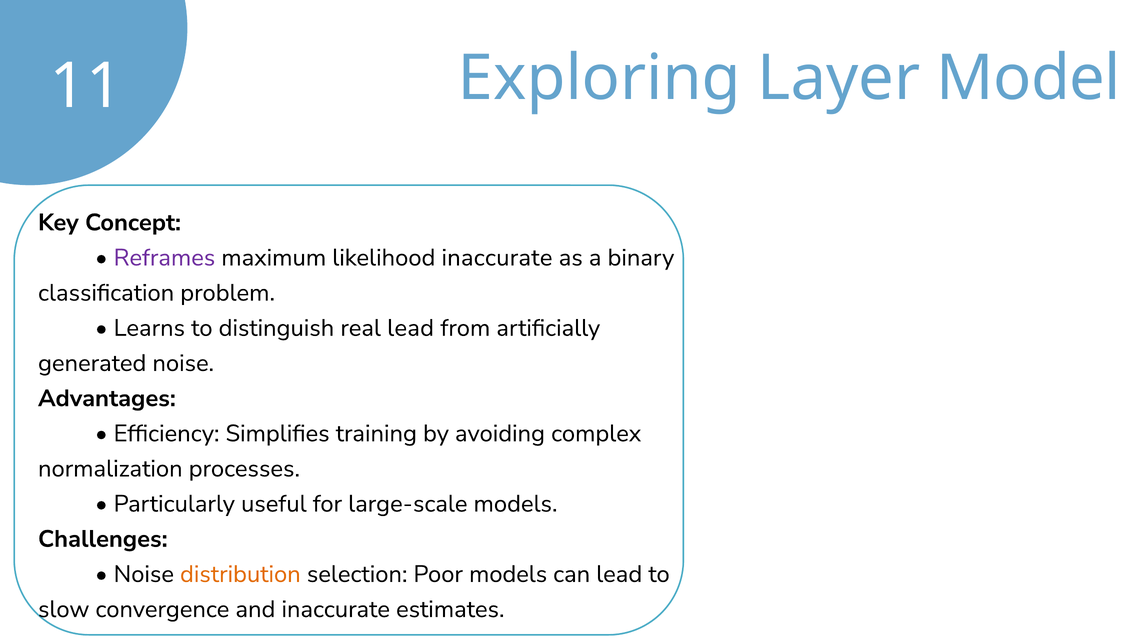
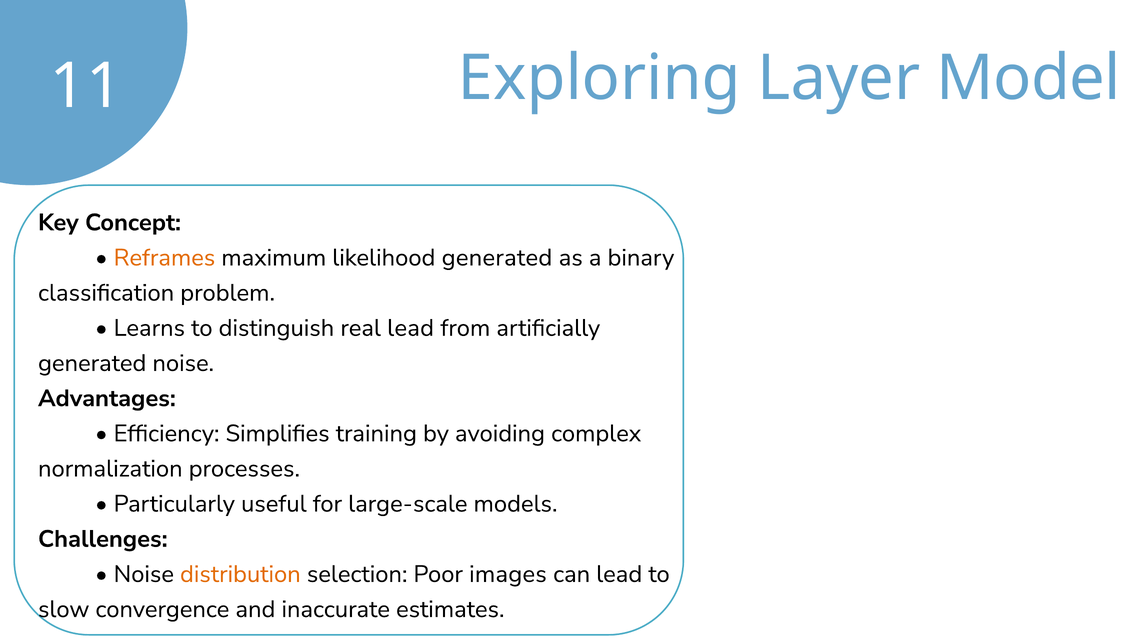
Reframes colour: purple -> orange
likelihood inaccurate: inaccurate -> generated
Poor models: models -> images
